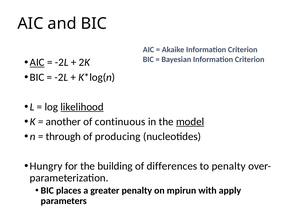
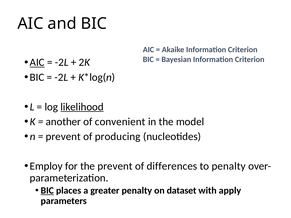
continuous: continuous -> convenient
model underline: present -> none
through at (63, 137): through -> prevent
Hungry: Hungry -> Employ
the building: building -> prevent
BIC at (47, 191) underline: none -> present
mpirun: mpirun -> dataset
